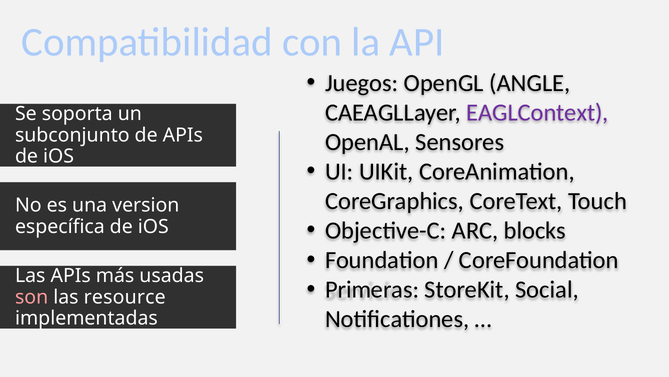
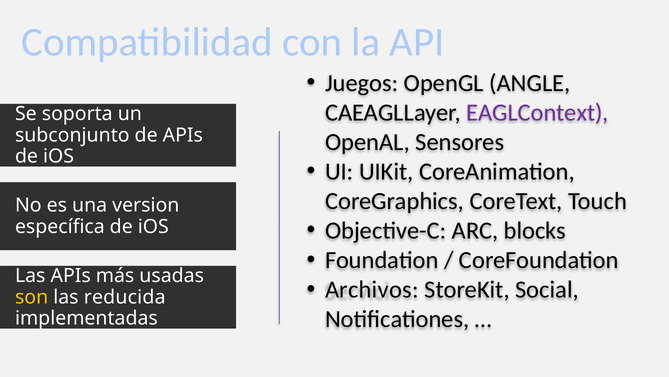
Primeras: Primeras -> Archivos
son colour: pink -> yellow
resource: resource -> reducida
